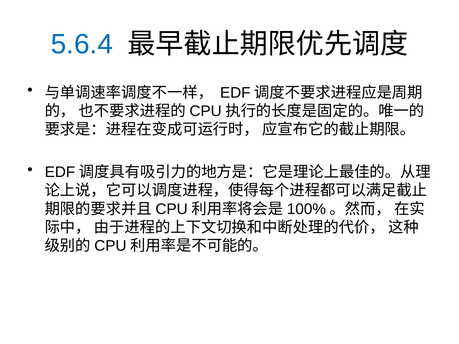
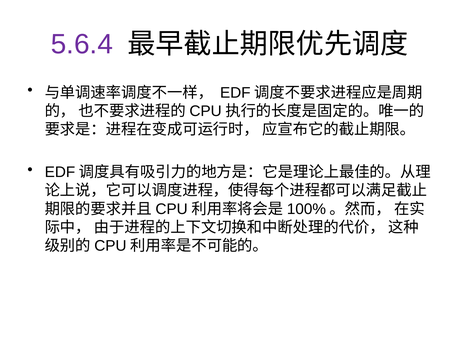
5.6.4 colour: blue -> purple
